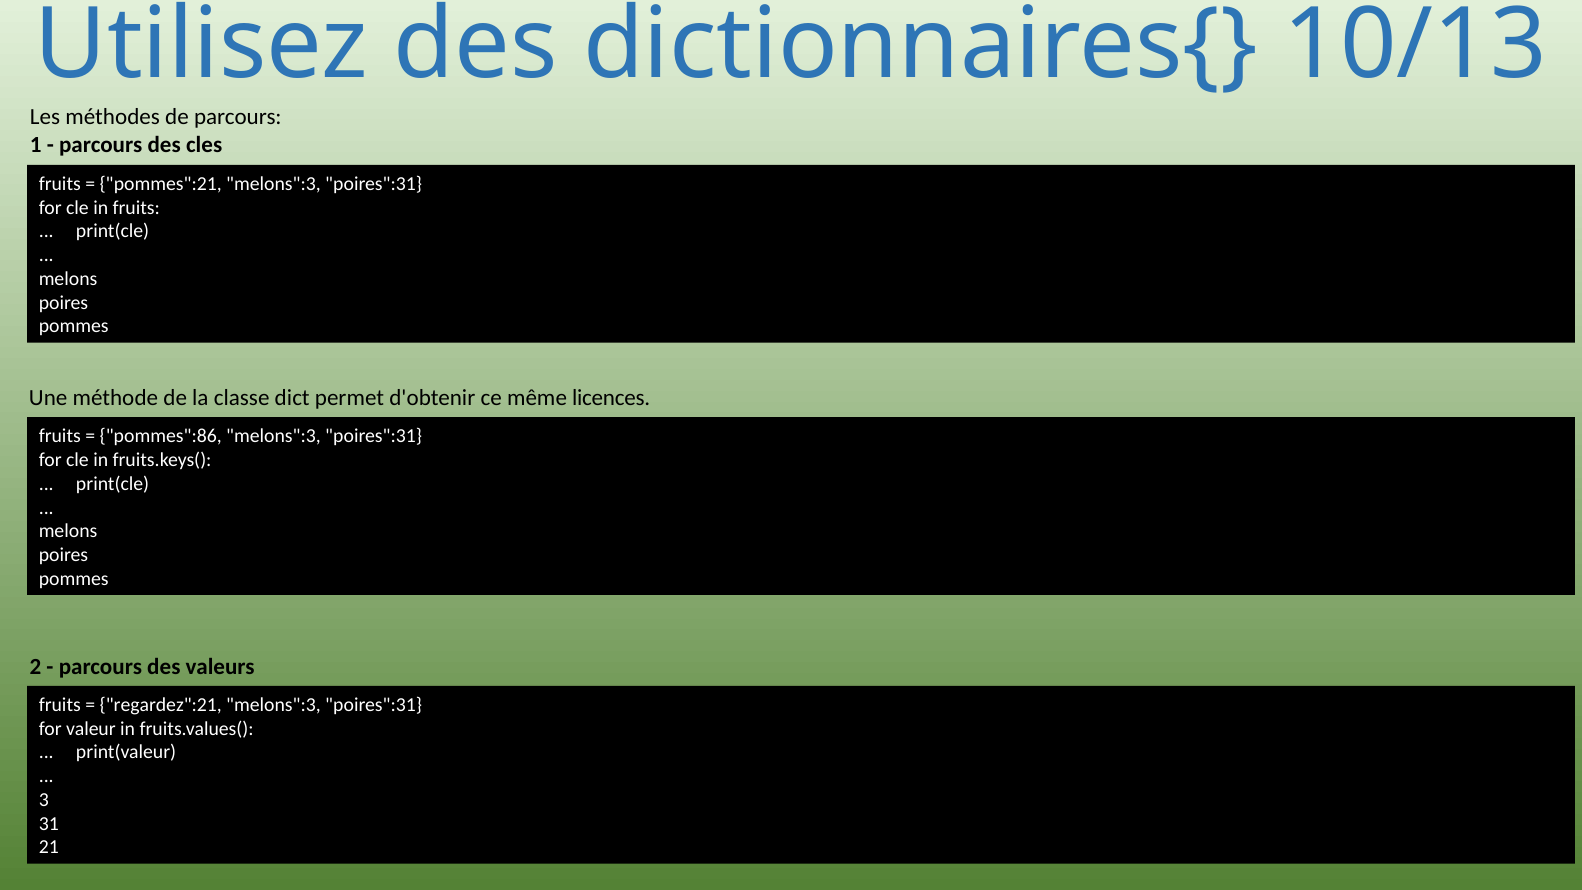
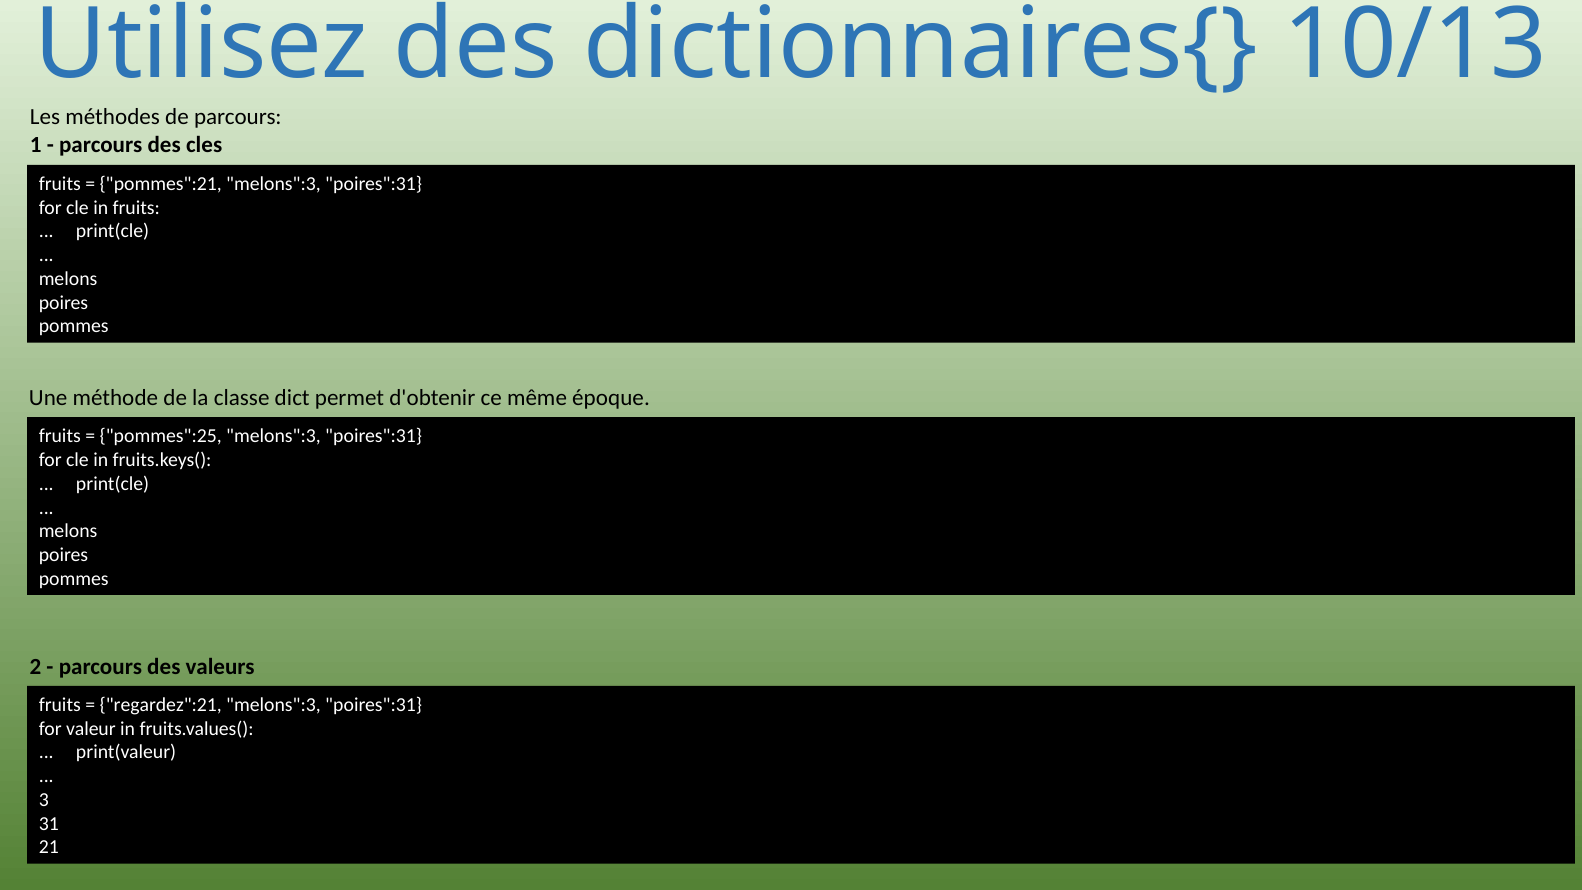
licences: licences -> époque
pommes":86: pommes":86 -> pommes":25
